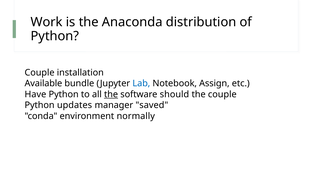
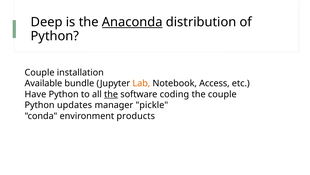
Work: Work -> Deep
Anaconda underline: none -> present
Lab colour: blue -> orange
Assign: Assign -> Access
should: should -> coding
saved: saved -> pickle
normally: normally -> products
